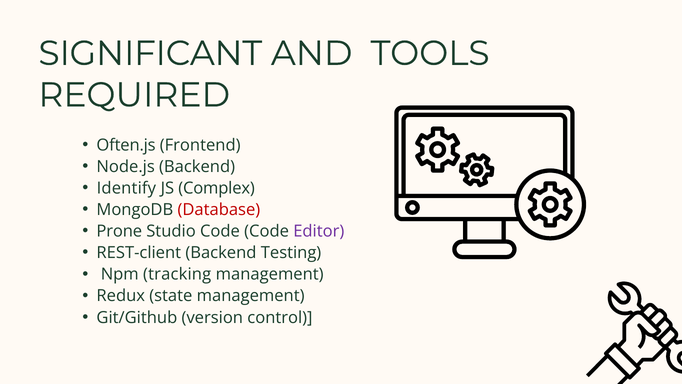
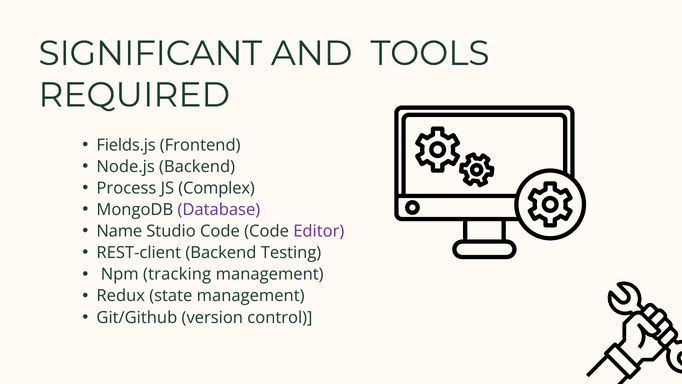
Often.js: Often.js -> Fields.js
Identify: Identify -> Process
Database colour: red -> purple
Prone: Prone -> Name
